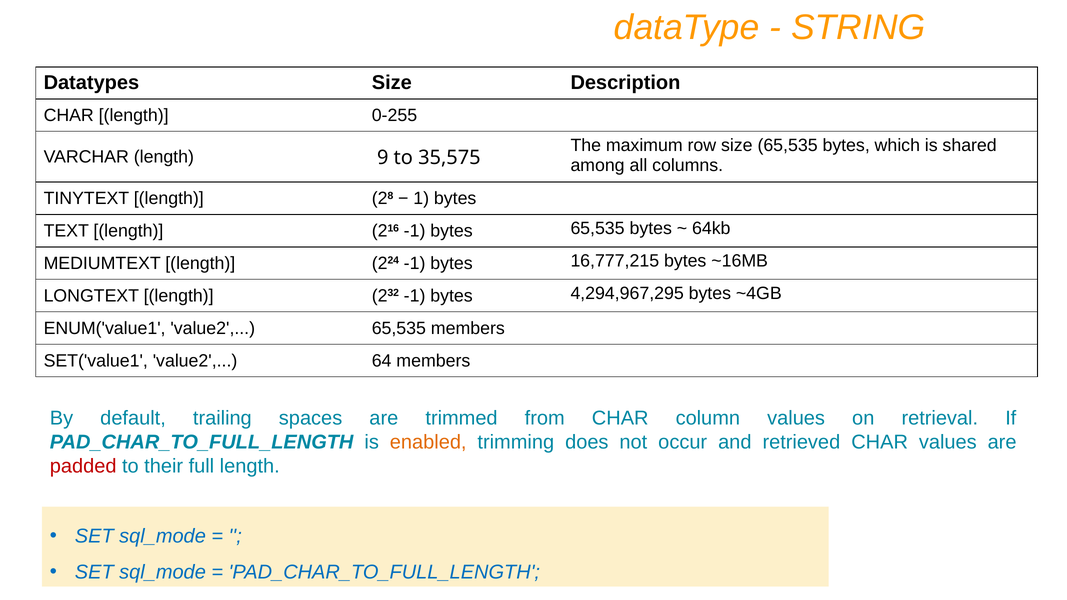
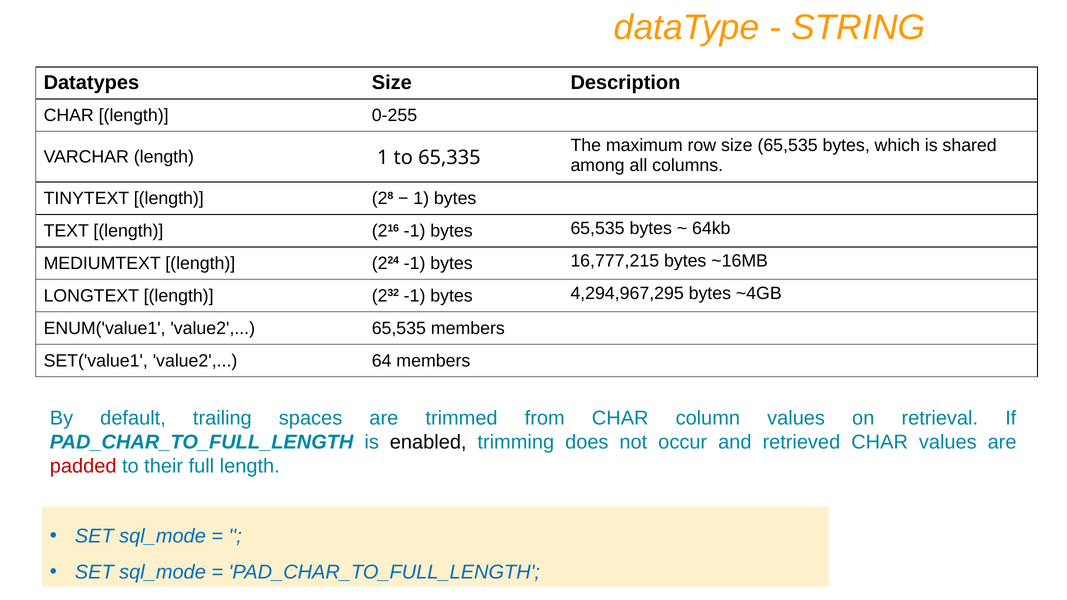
length 9: 9 -> 1
35,575: 35,575 -> 65,335
enabled colour: orange -> black
